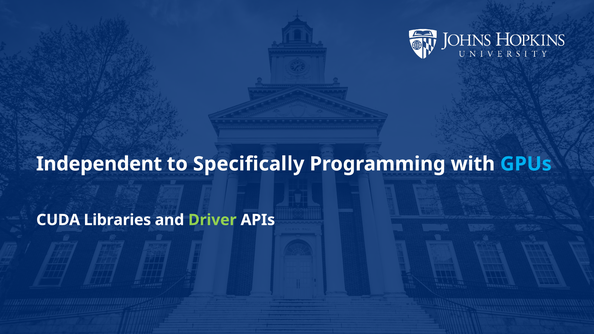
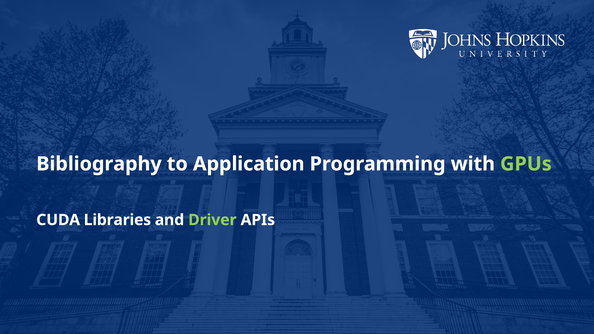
Independent: Independent -> Bibliography
Specifically: Specifically -> Application
GPUs colour: light blue -> light green
